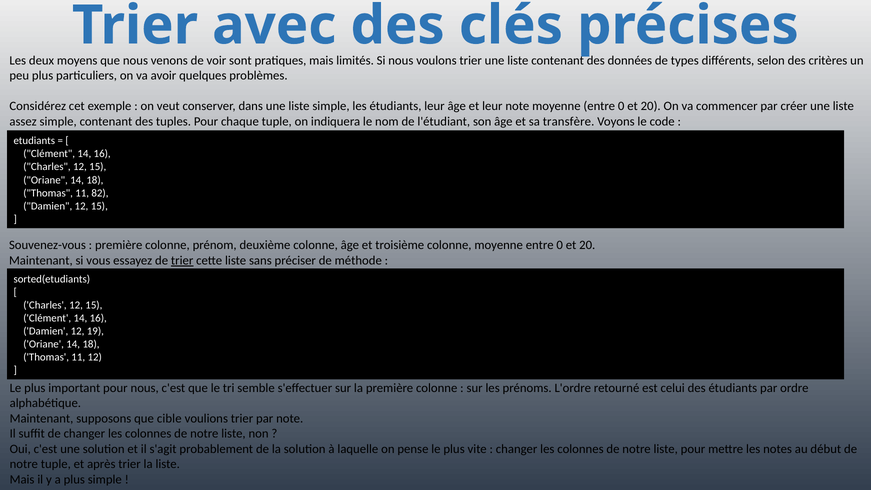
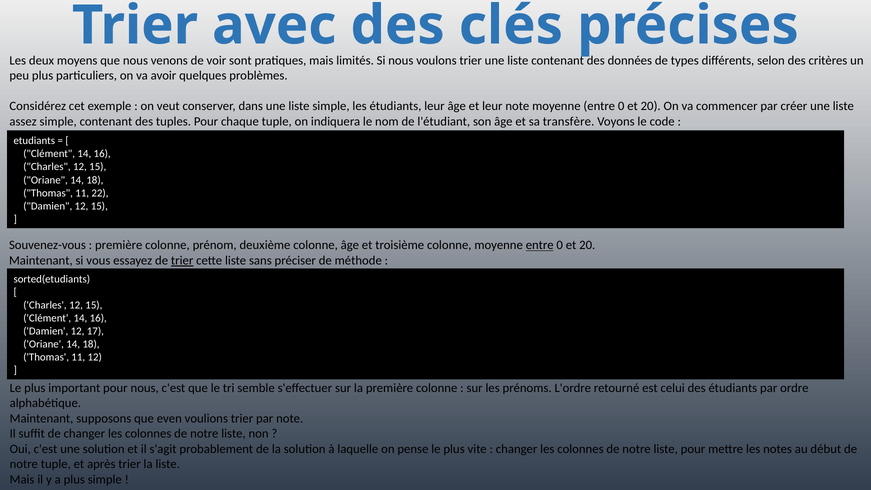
82: 82 -> 22
entre at (540, 245) underline: none -> present
19: 19 -> 17
cible: cible -> even
